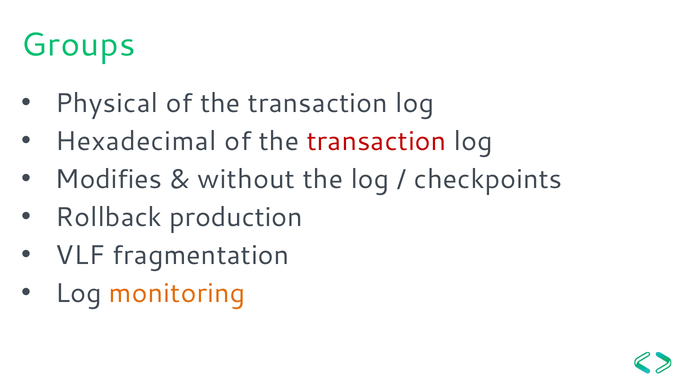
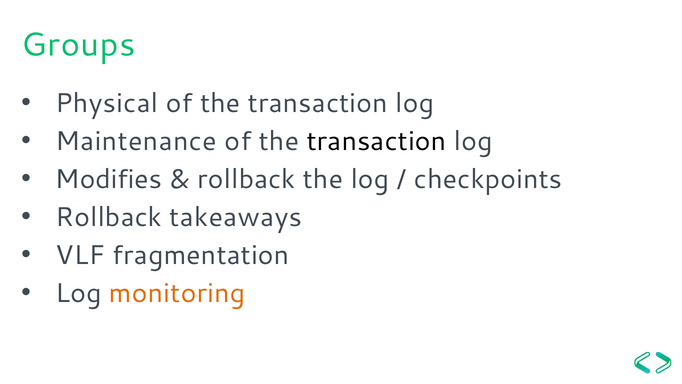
Hexadecimal: Hexadecimal -> Maintenance
transaction at (377, 141) colour: red -> black
without at (246, 179): without -> rollback
production: production -> takeaways
